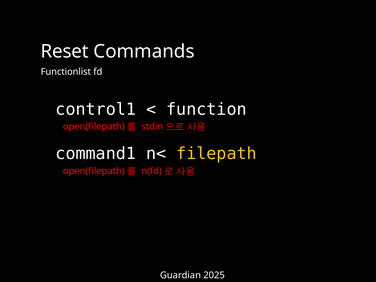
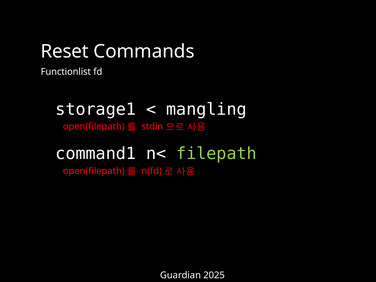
control1: control1 -> storage1
function: function -> mangling
filepath colour: yellow -> light green
